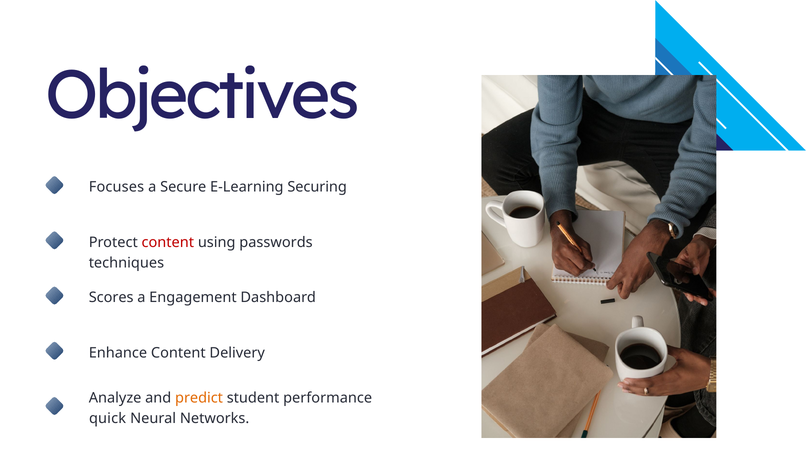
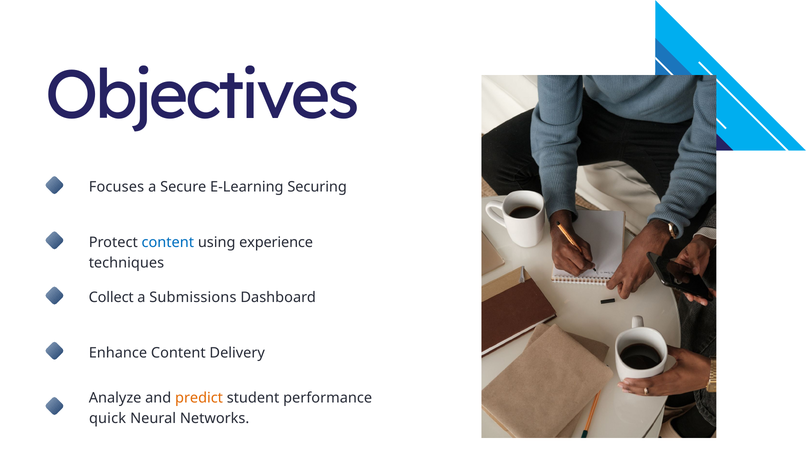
content at (168, 243) colour: red -> blue
passwords: passwords -> experience
Scores: Scores -> Collect
Engagement: Engagement -> Submissions
